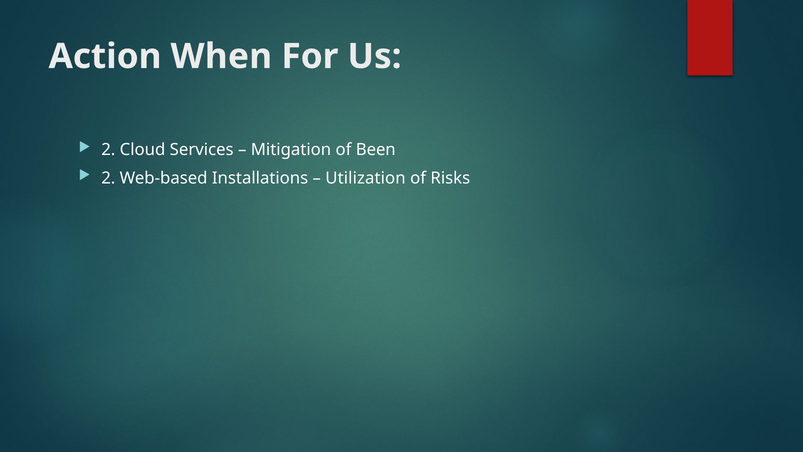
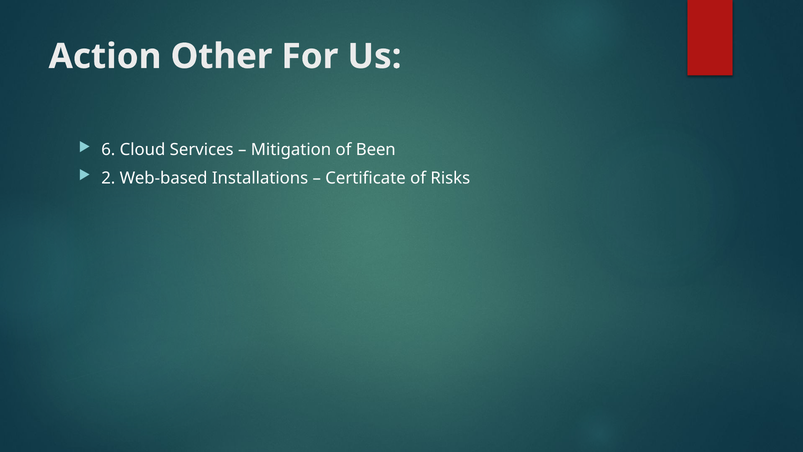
When: When -> Other
2 at (108, 149): 2 -> 6
Utilization: Utilization -> Certificate
